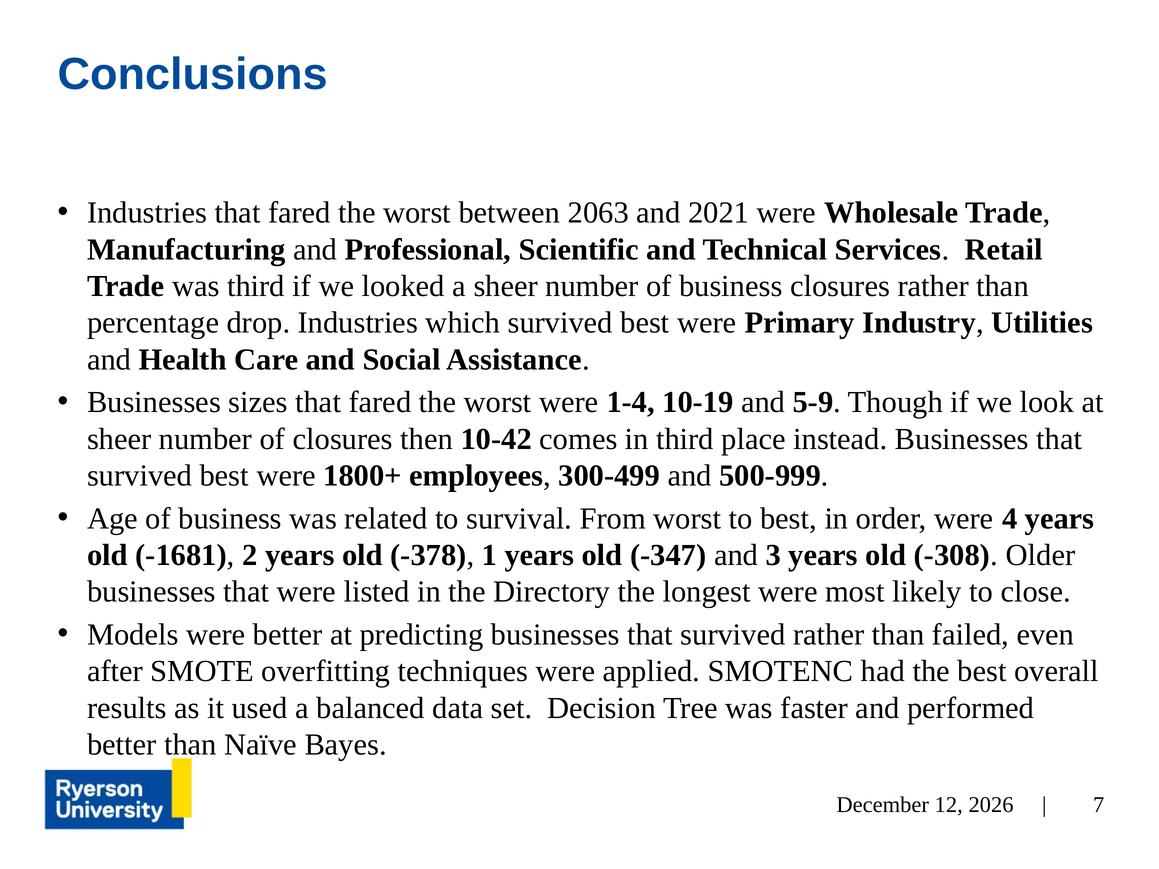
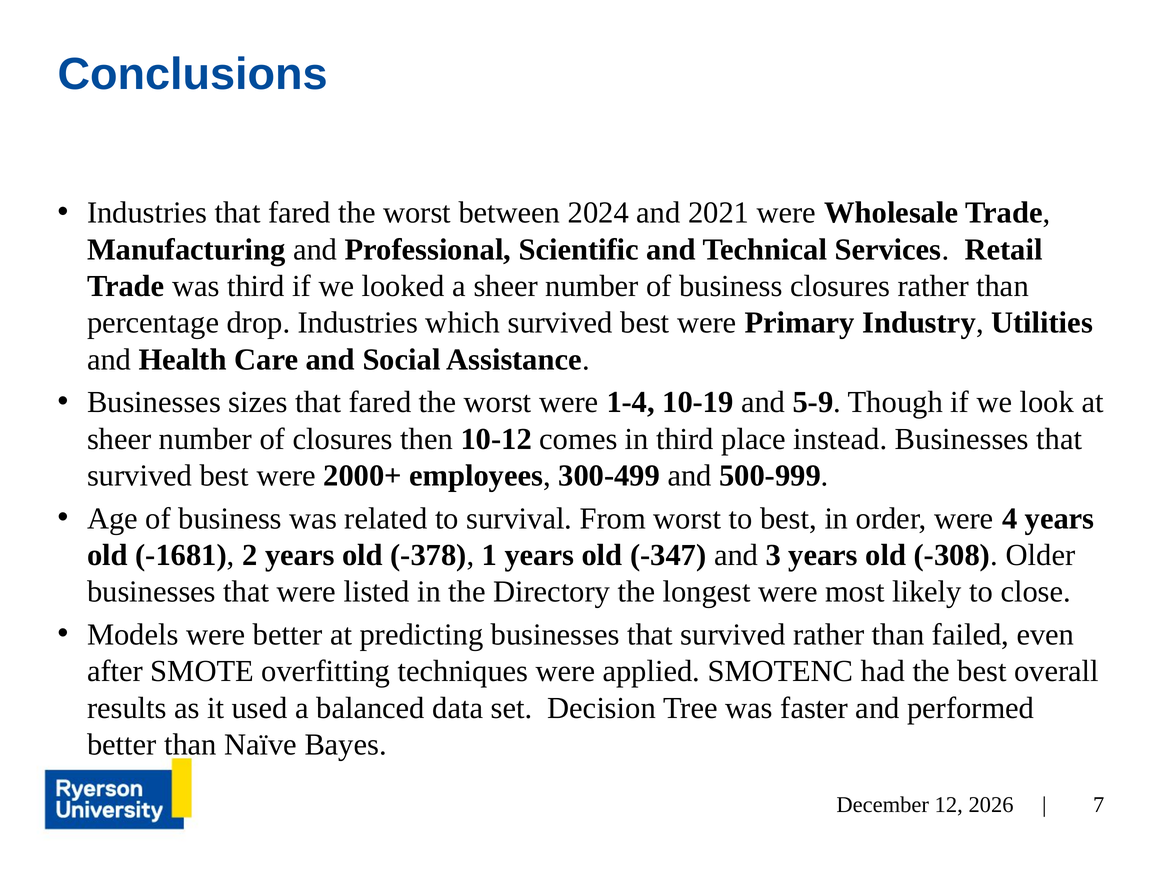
2063: 2063 -> 2024
10-42: 10-42 -> 10-12
1800+: 1800+ -> 2000+
